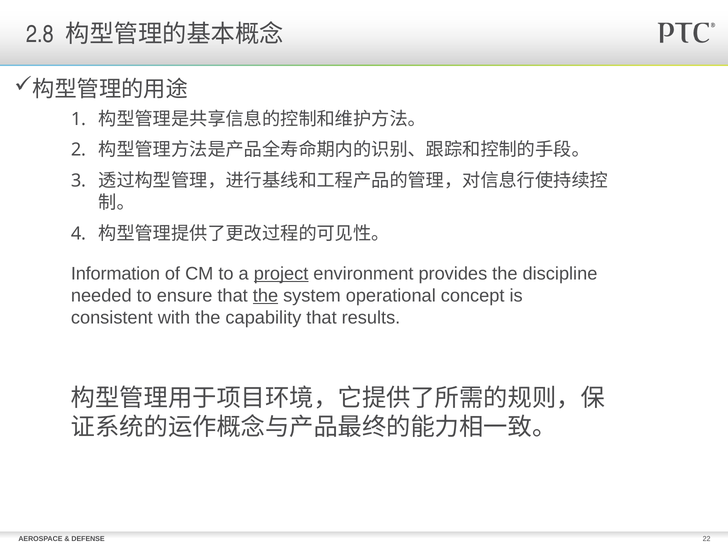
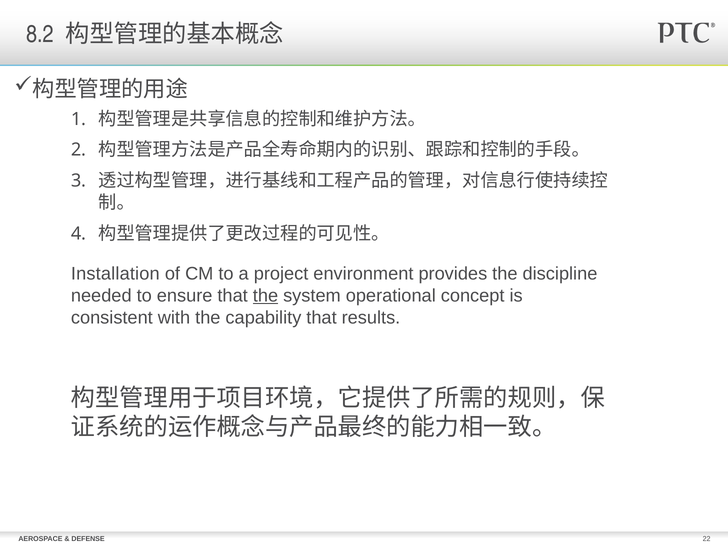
2.8: 2.8 -> 8.2
Information: Information -> Installation
project underline: present -> none
